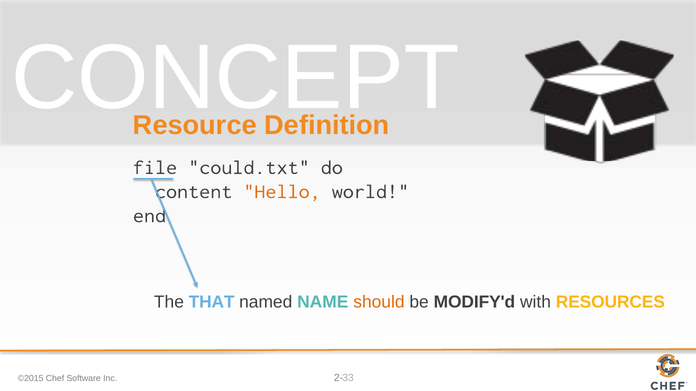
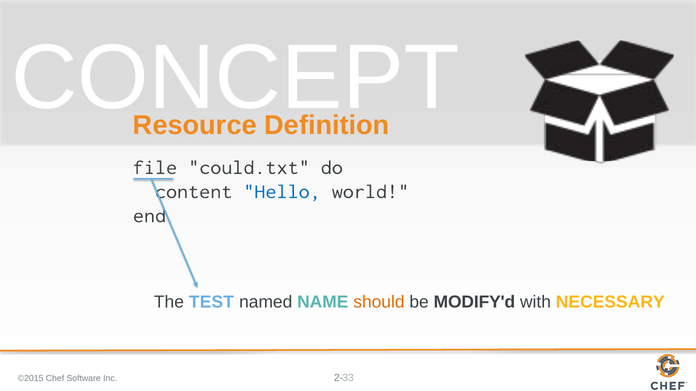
Hello colour: orange -> blue
THAT: THAT -> TEST
RESOURCES: RESOURCES -> NECESSARY
